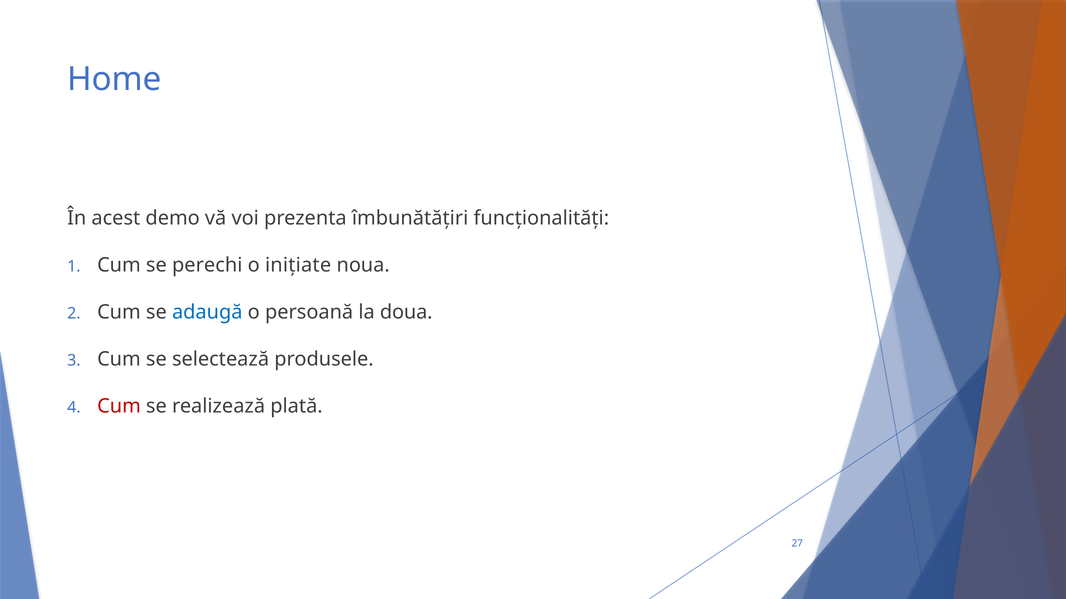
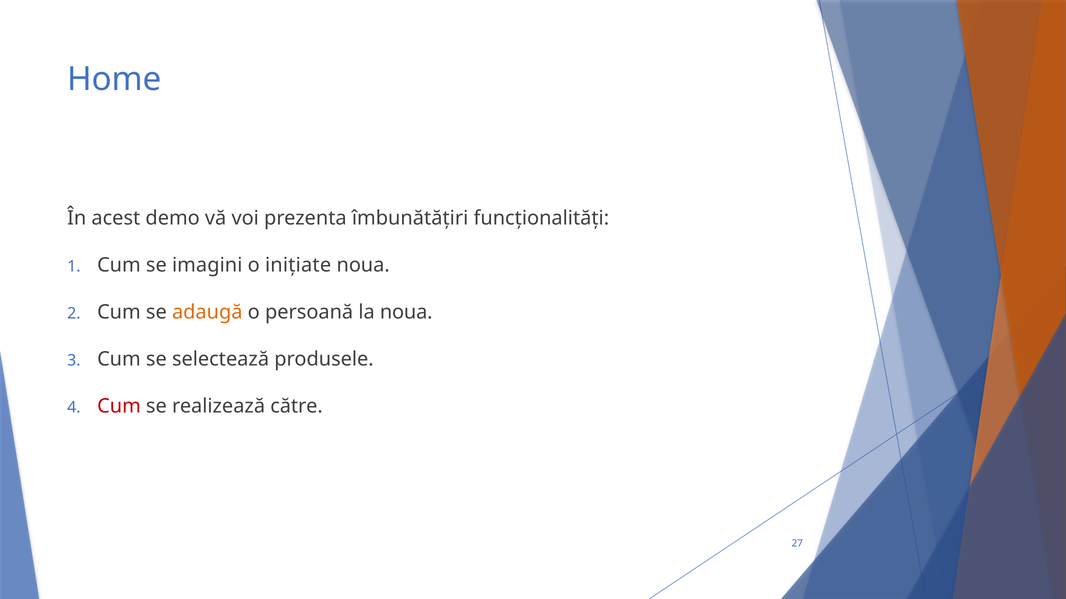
perechi: perechi -> imagini
adaugă colour: blue -> orange
la doua: doua -> noua
plată: plată -> către
